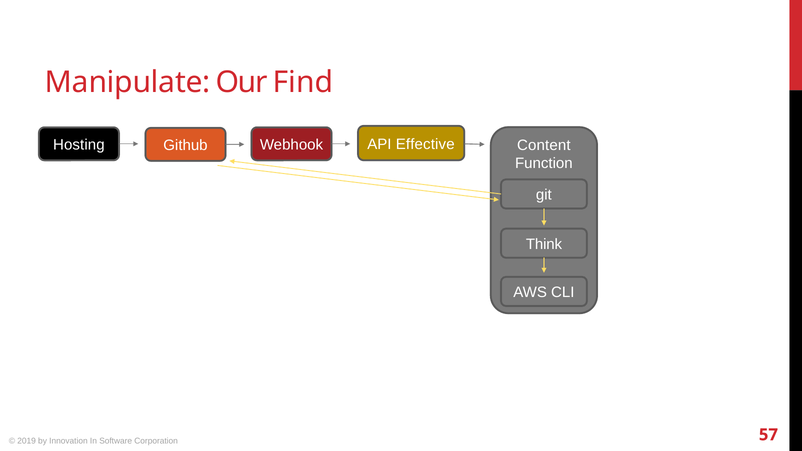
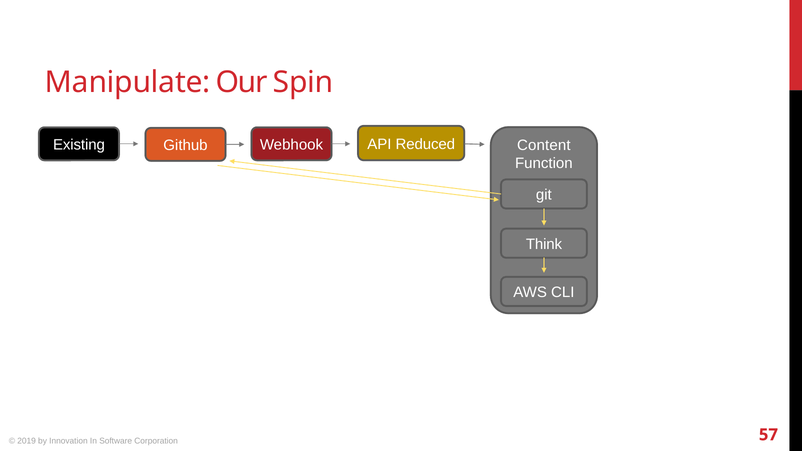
Find: Find -> Spin
Effective: Effective -> Reduced
Hosting: Hosting -> Existing
